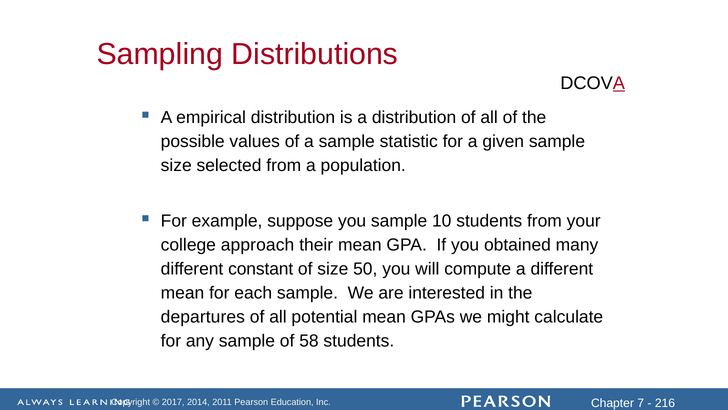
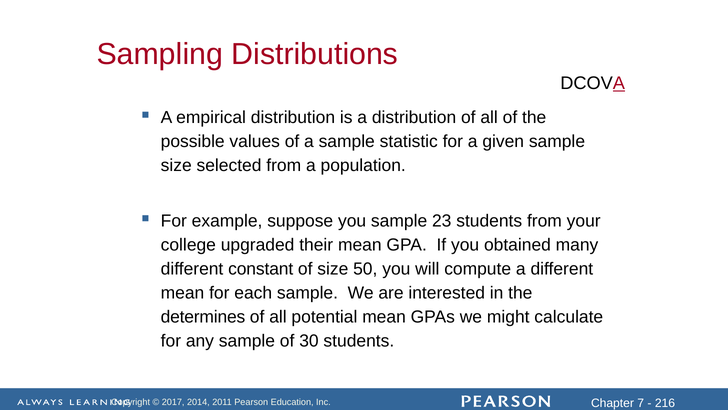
10: 10 -> 23
approach: approach -> upgraded
departures: departures -> determines
58: 58 -> 30
